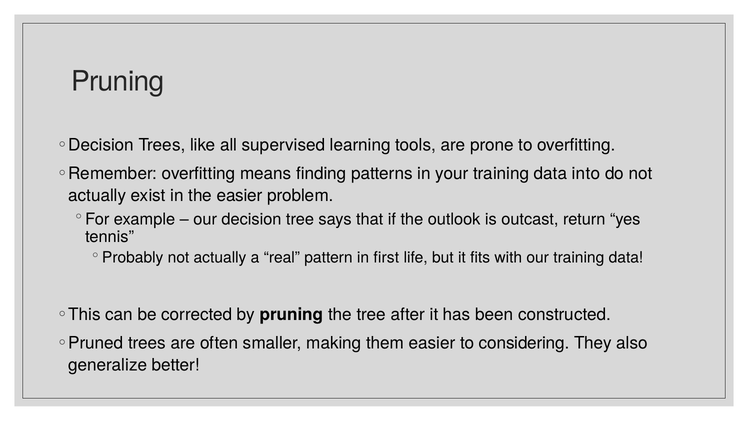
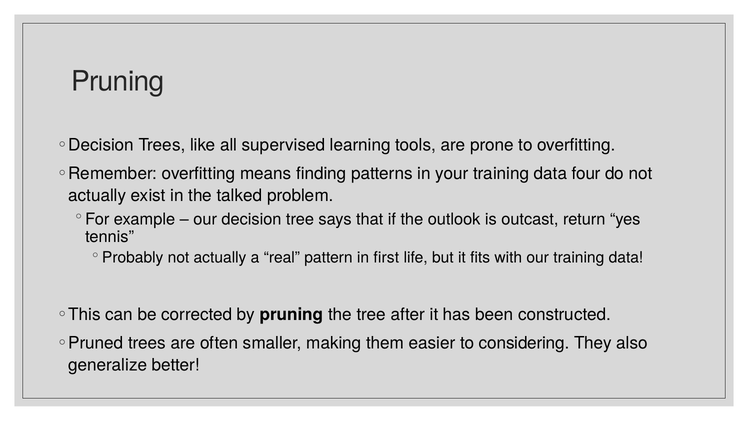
into: into -> four
the easier: easier -> talked
